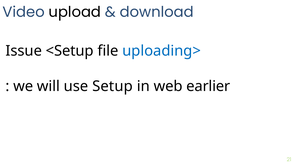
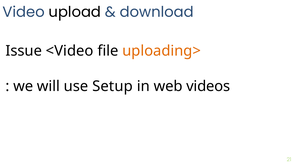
<Setup: <Setup -> <Video
uploading> colour: blue -> orange
earlier: earlier -> videos
